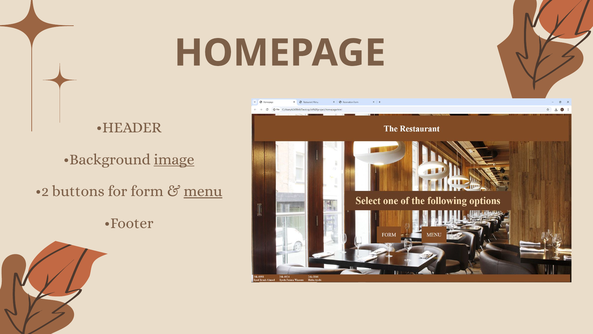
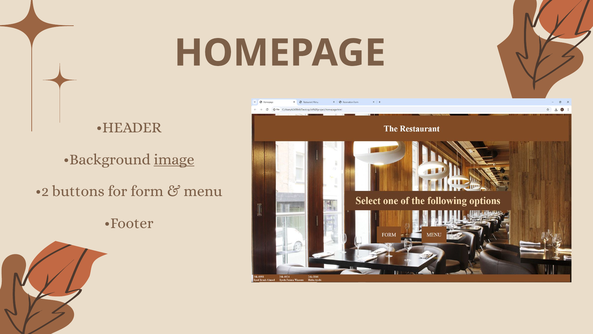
menu underline: present -> none
